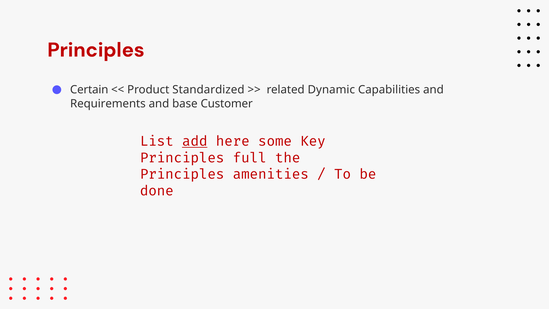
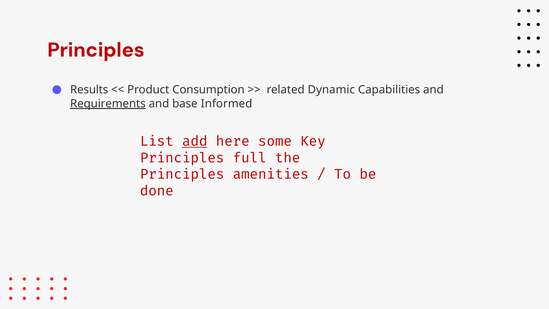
Certain: Certain -> Results
Standardized: Standardized -> Consumption
Requirements underline: none -> present
Customer: Customer -> Informed
